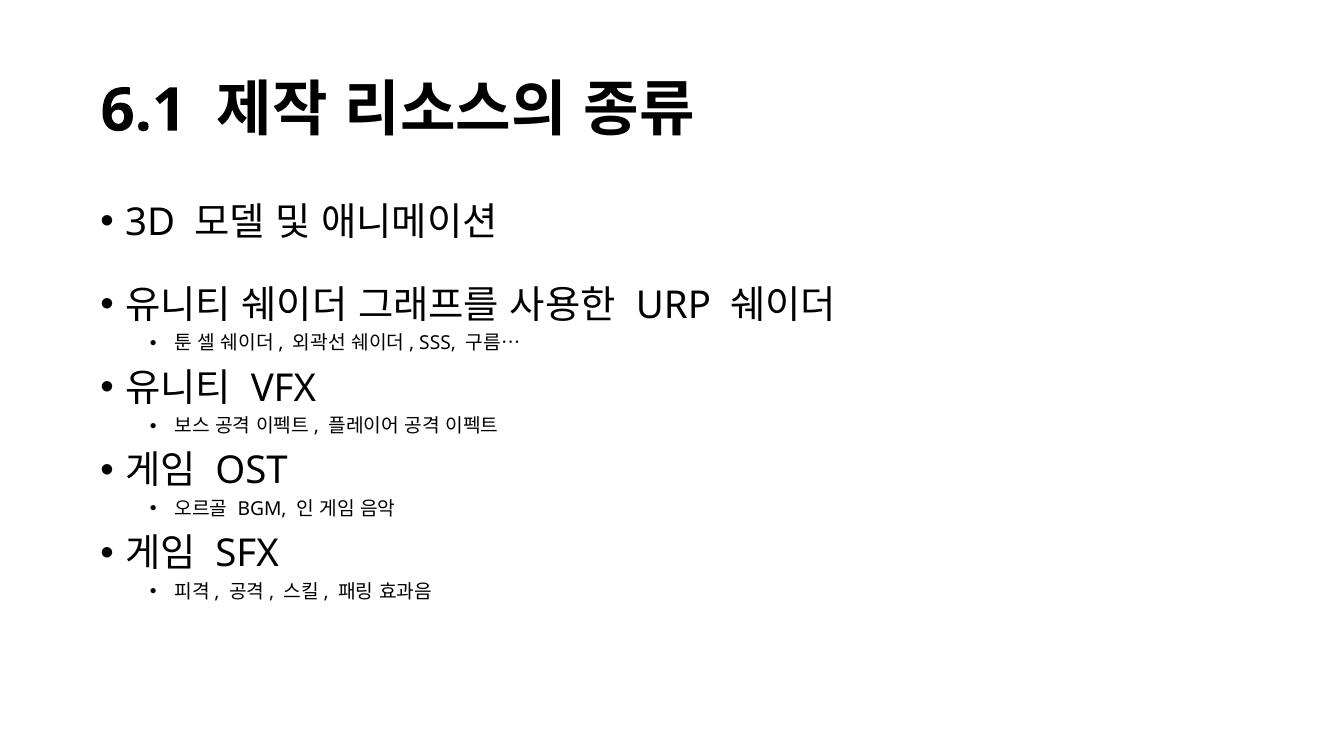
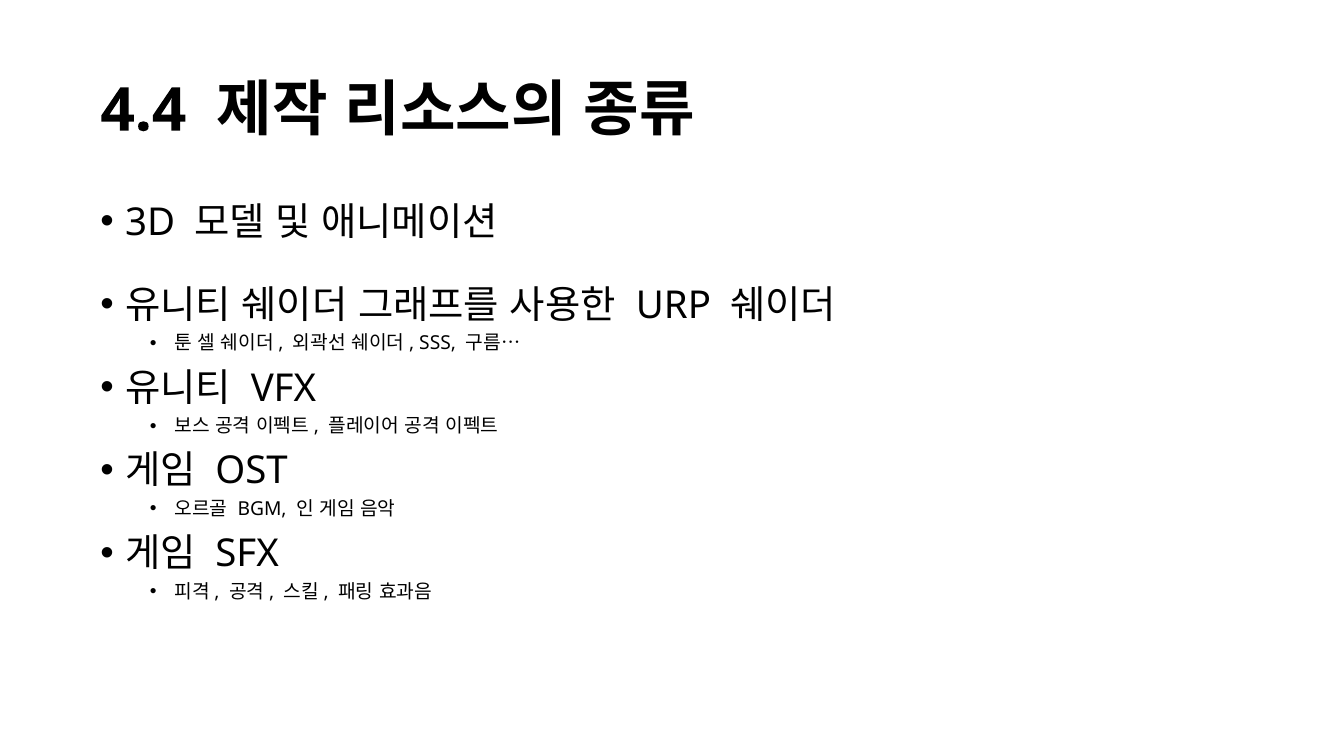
6.1: 6.1 -> 4.4
